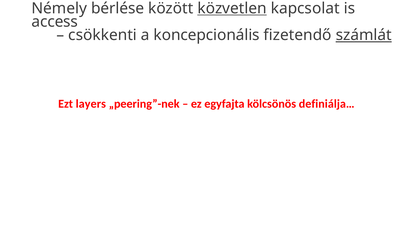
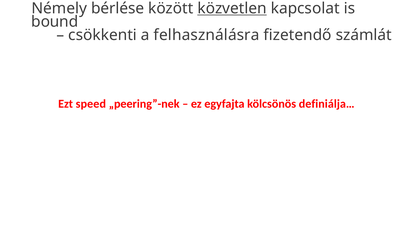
access: access -> bound
koncepcionális: koncepcionális -> felhasználásra
számlát underline: present -> none
layers: layers -> speed
